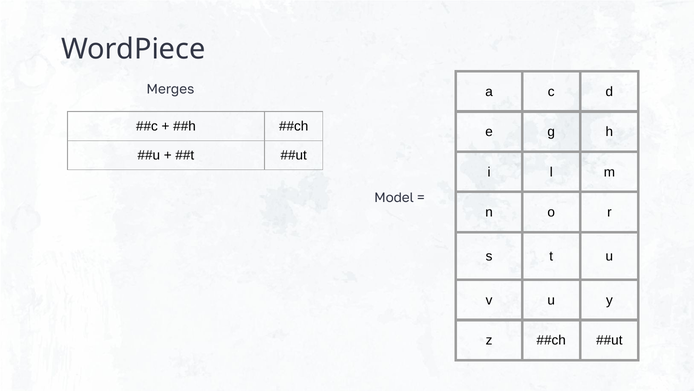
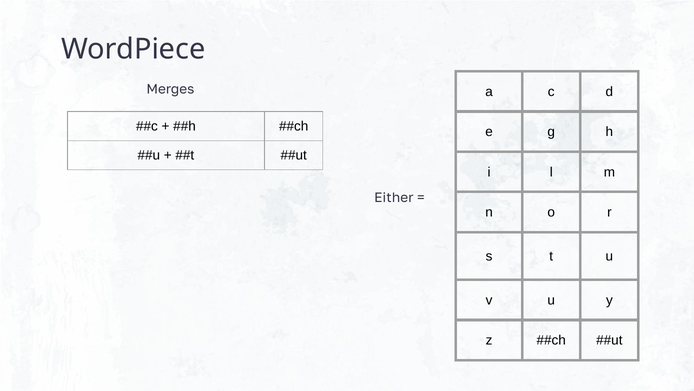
Model: Model -> Either
